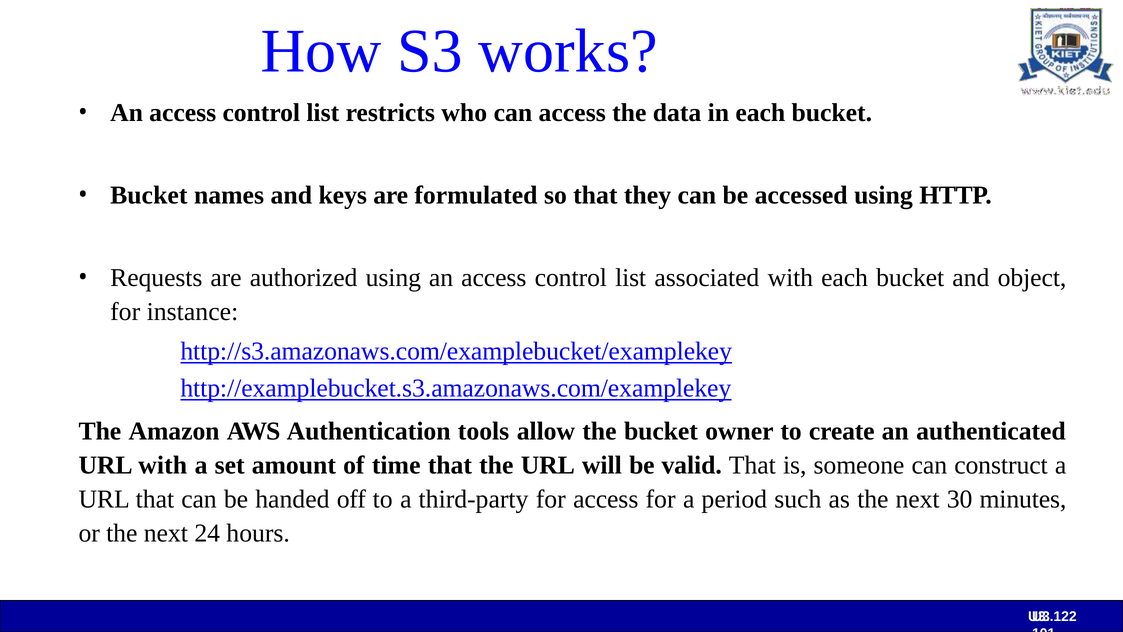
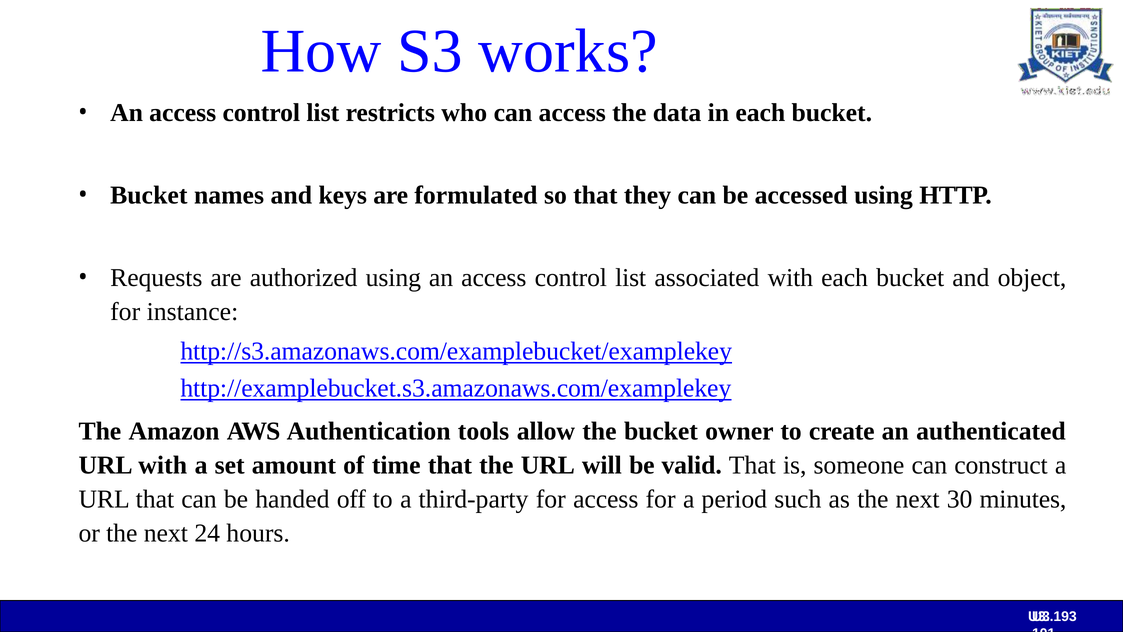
122: 122 -> 193
